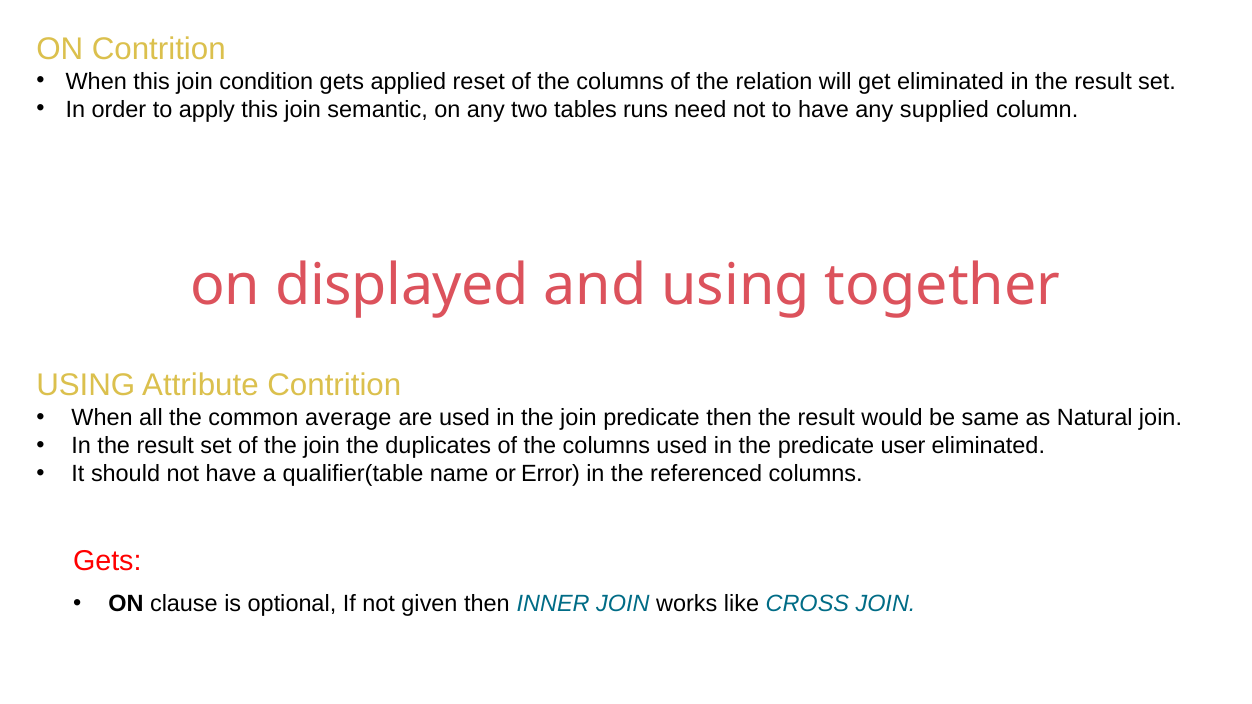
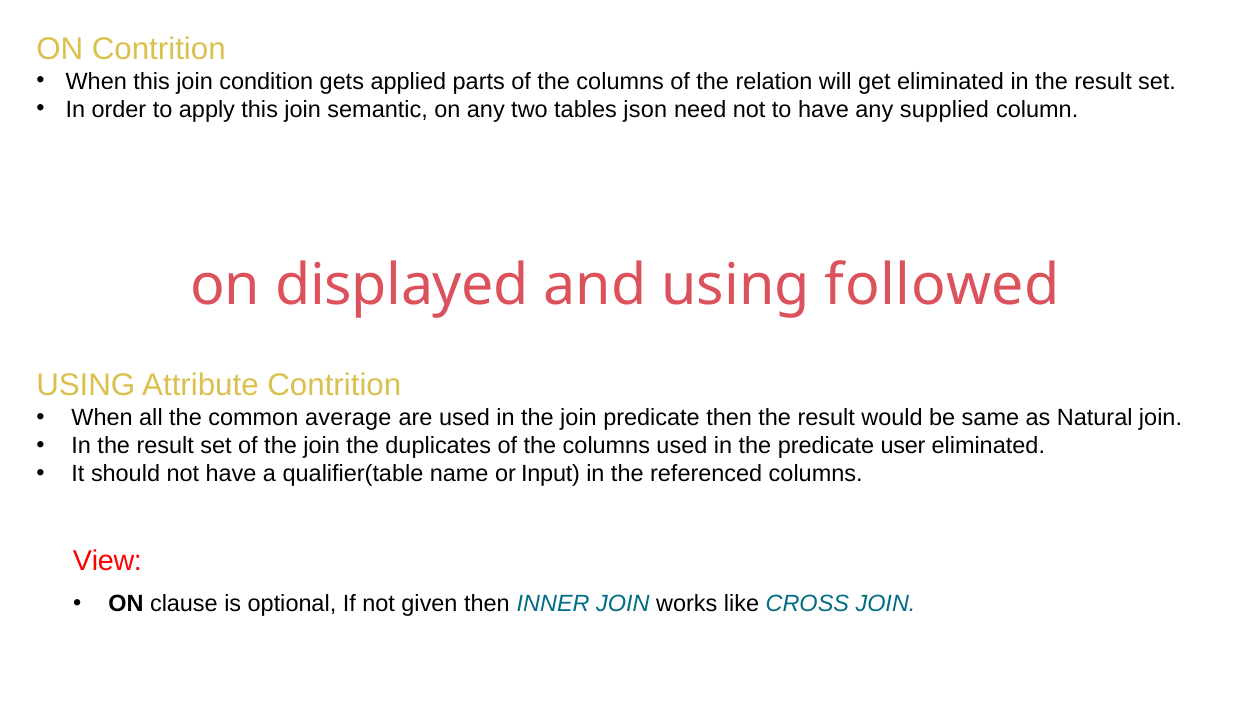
reset: reset -> parts
runs: runs -> json
together: together -> followed
Error: Error -> Input
Gets at (107, 561): Gets -> View
